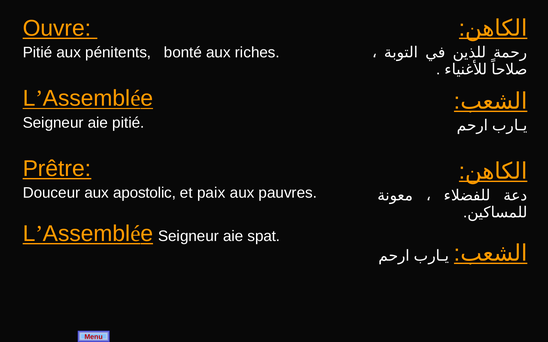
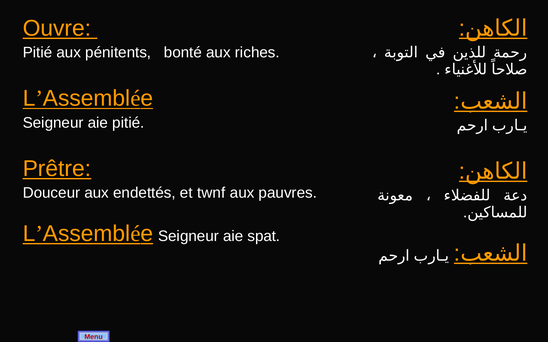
apostolic: apostolic -> endettés
paix: paix -> twnf
